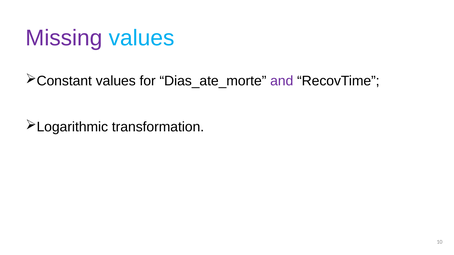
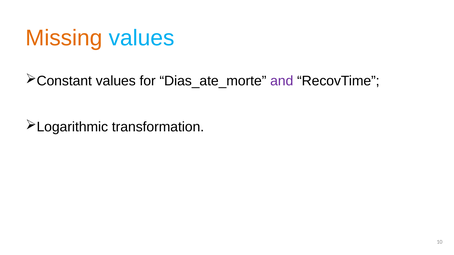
Missing colour: purple -> orange
